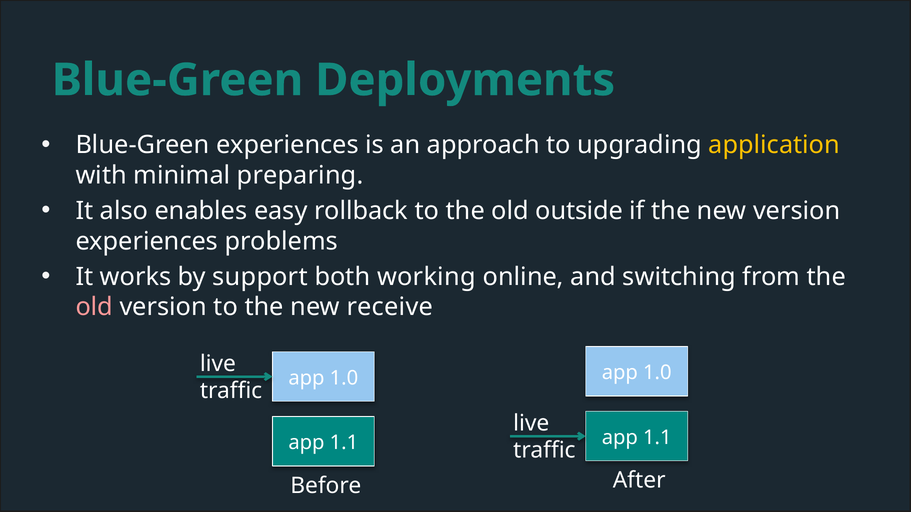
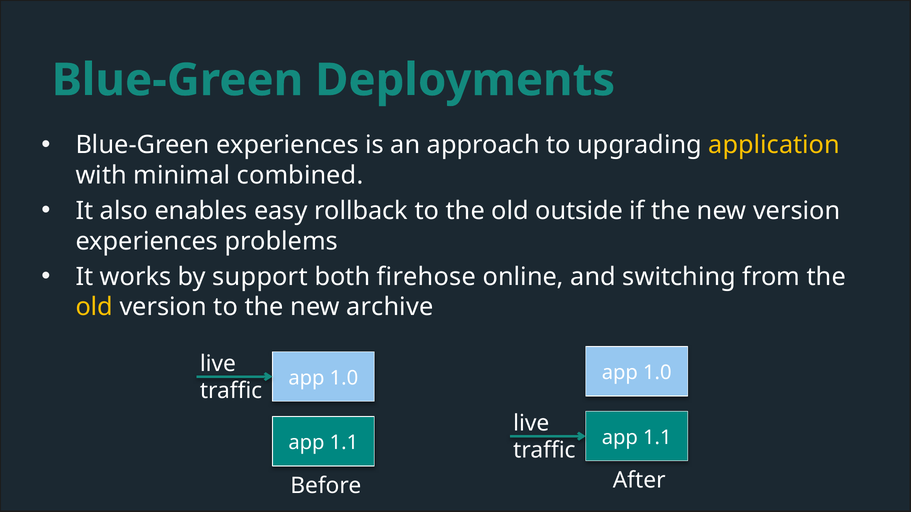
preparing: preparing -> combined
working: working -> firehose
old at (94, 307) colour: pink -> yellow
receive: receive -> archive
